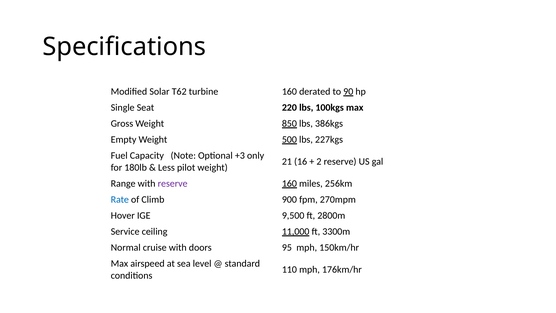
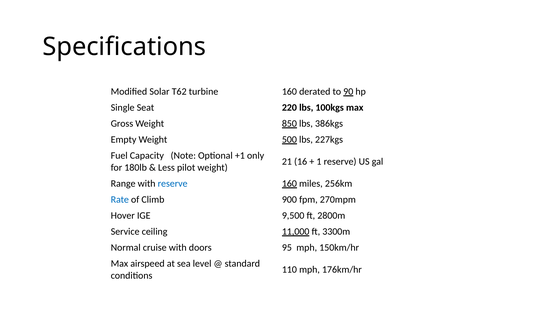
+3: +3 -> +1
2: 2 -> 1
reserve at (173, 183) colour: purple -> blue
